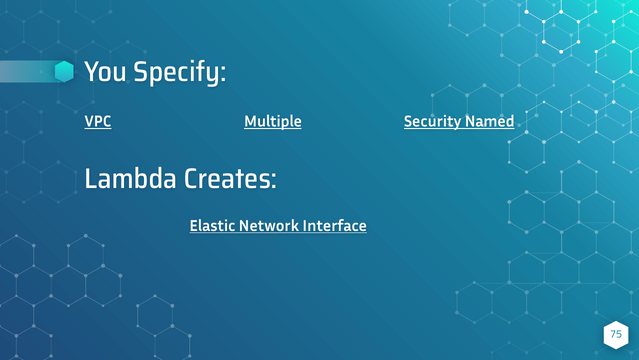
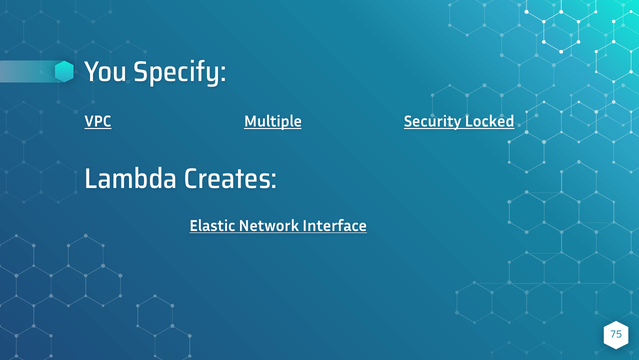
Named: Named -> Locked
